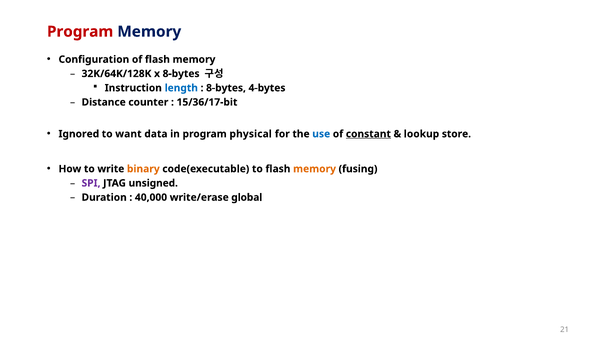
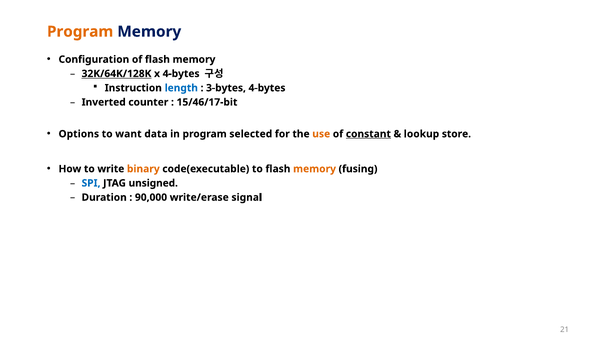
Program at (80, 32) colour: red -> orange
32K/64K/128K underline: none -> present
x 8-bytes: 8-bytes -> 4-bytes
8-bytes at (226, 88): 8-bytes -> 3-bytes
Distance: Distance -> Inverted
15/36/17-bit: 15/36/17-bit -> 15/46/17-bit
Ignored: Ignored -> Options
physical: physical -> selected
use colour: blue -> orange
SPI colour: purple -> blue
40,000: 40,000 -> 90,000
global: global -> signal
